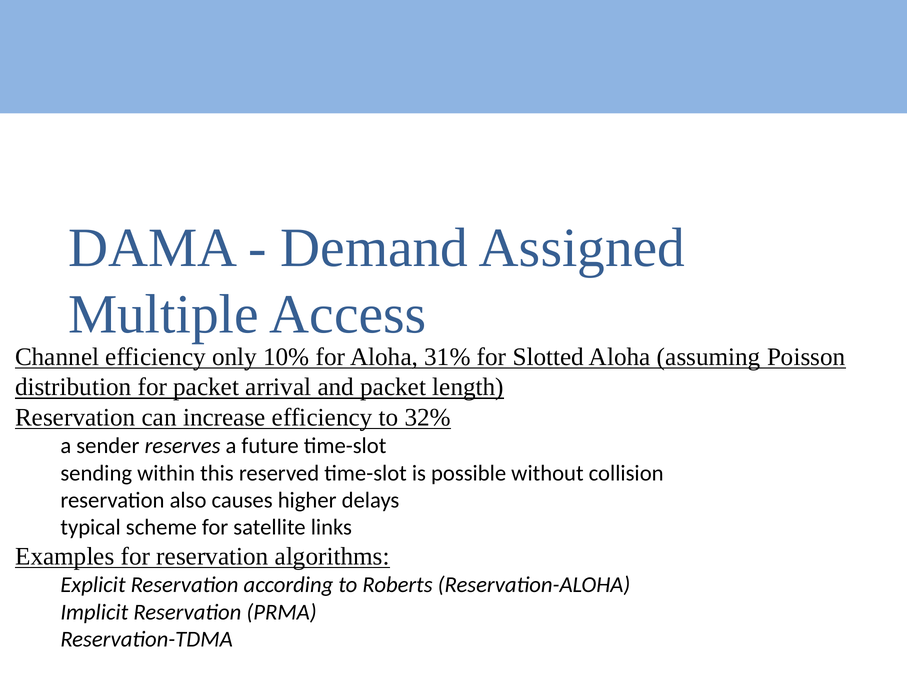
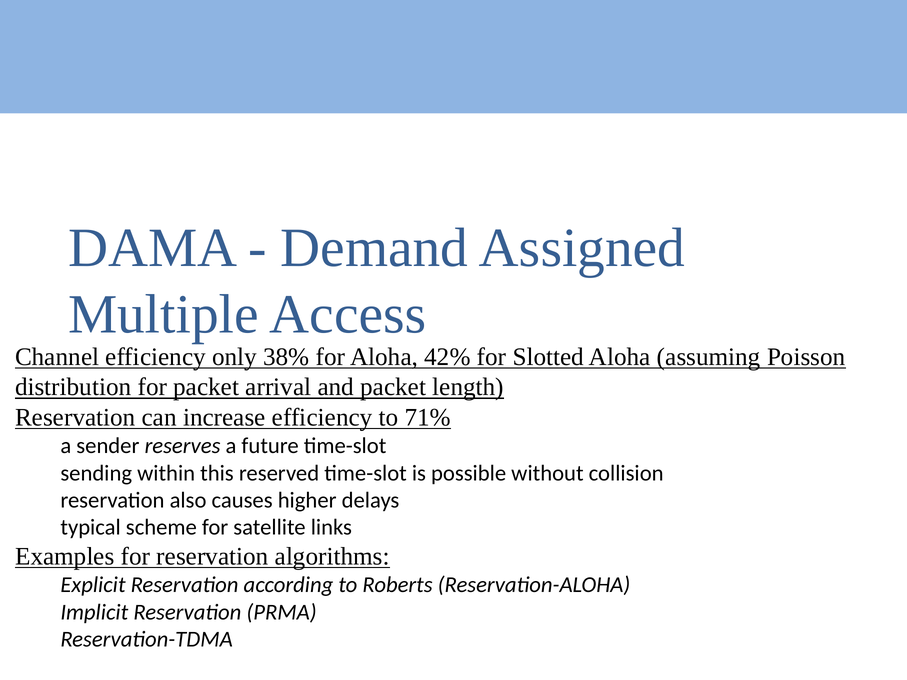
10%: 10% -> 38%
31%: 31% -> 42%
32%: 32% -> 71%
